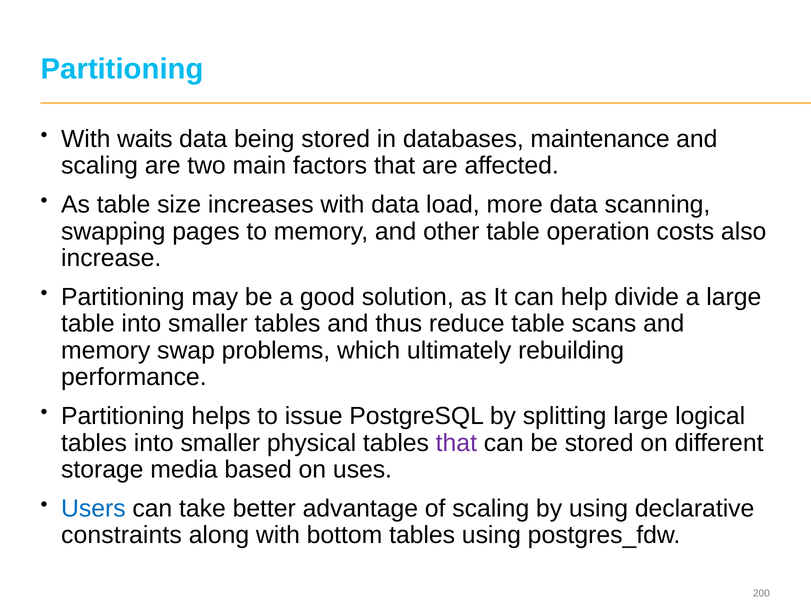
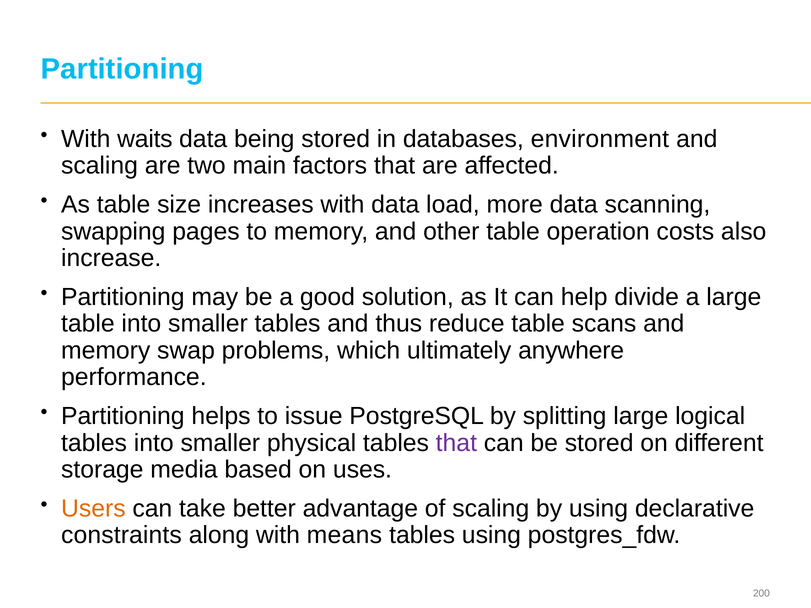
maintenance: maintenance -> environment
rebuilding: rebuilding -> anywhere
Users colour: blue -> orange
bottom: bottom -> means
